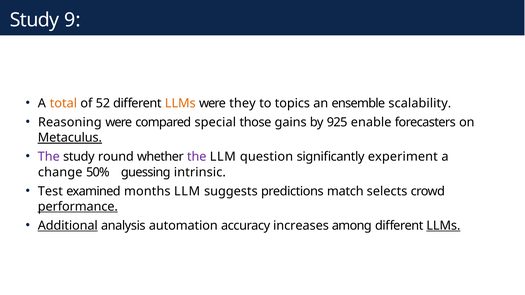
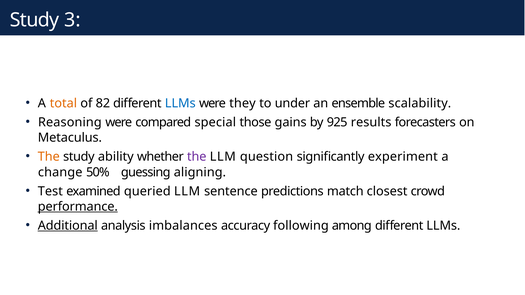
9: 9 -> 3
52: 52 -> 82
LLMs at (180, 103) colour: orange -> blue
topics: topics -> under
enable: enable -> results
Metaculus underline: present -> none
The at (49, 157) colour: purple -> orange
round: round -> ability
intrinsic: intrinsic -> aligning
months: months -> queried
suggests: suggests -> sentence
selects: selects -> closest
automation: automation -> imbalances
increases: increases -> following
LLMs at (443, 226) underline: present -> none
